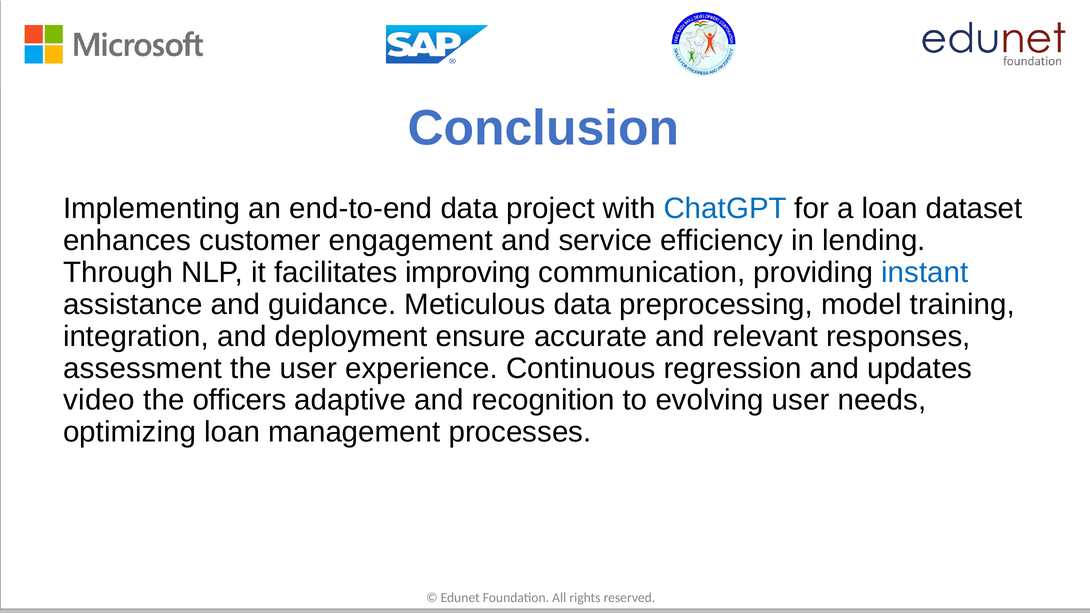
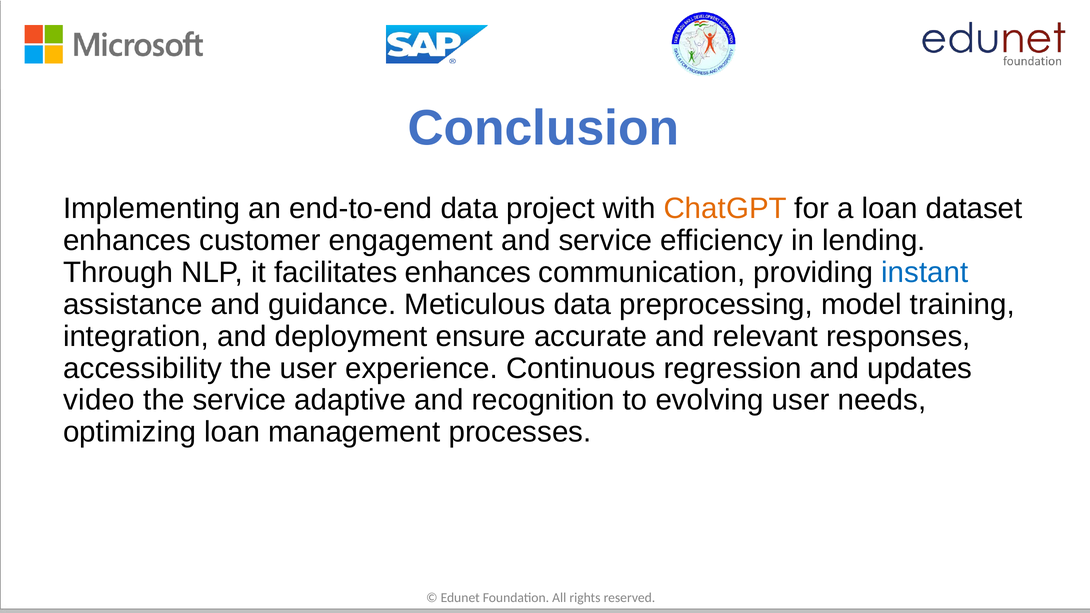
ChatGPT colour: blue -> orange
facilitates improving: improving -> enhances
assessment: assessment -> accessibility
the officers: officers -> service
